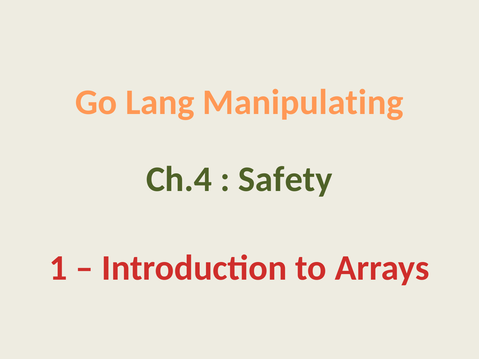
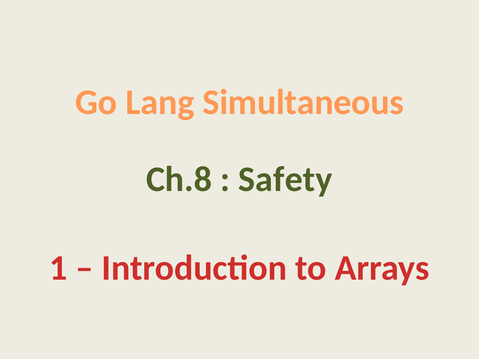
Manipulating: Manipulating -> Simultaneous
Ch.4: Ch.4 -> Ch.8
